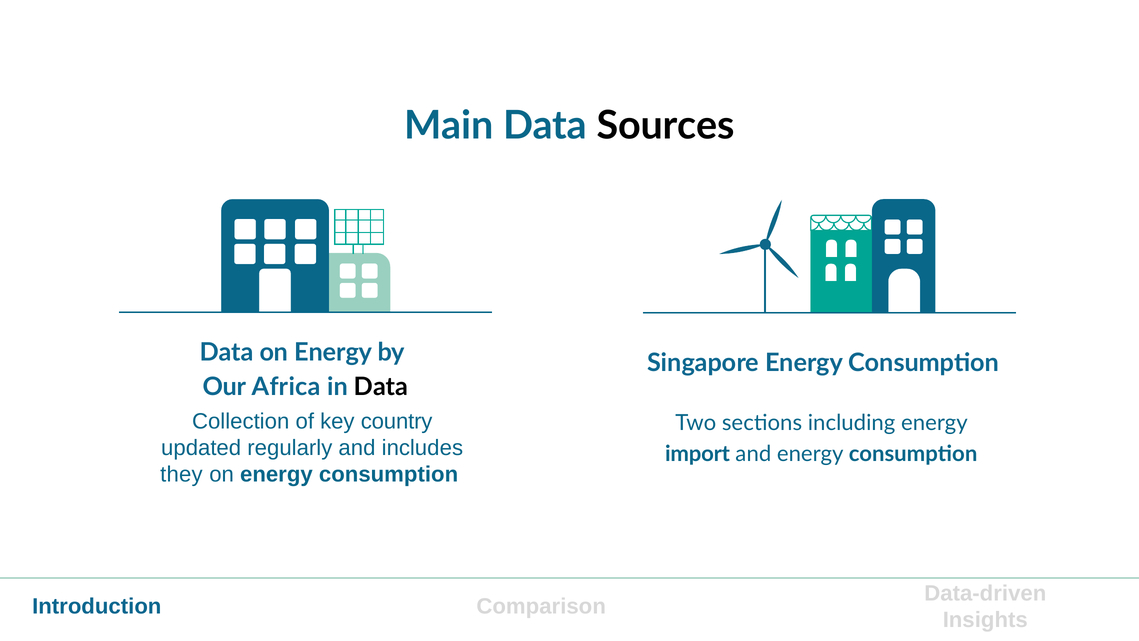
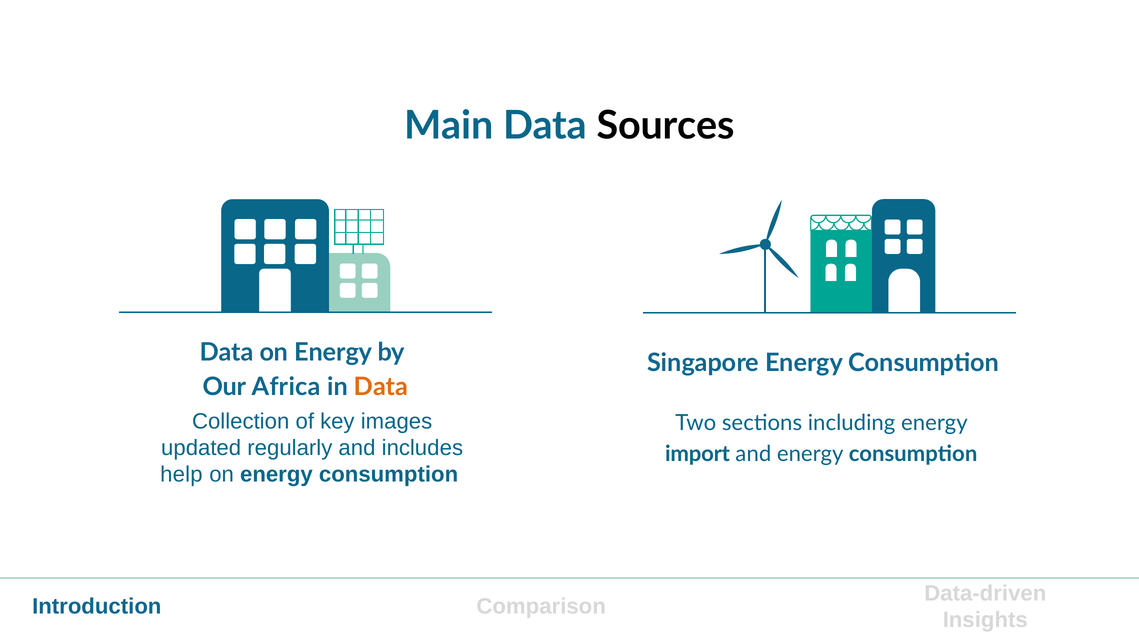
Data at (381, 387) colour: black -> orange
country: country -> images
they: they -> help
